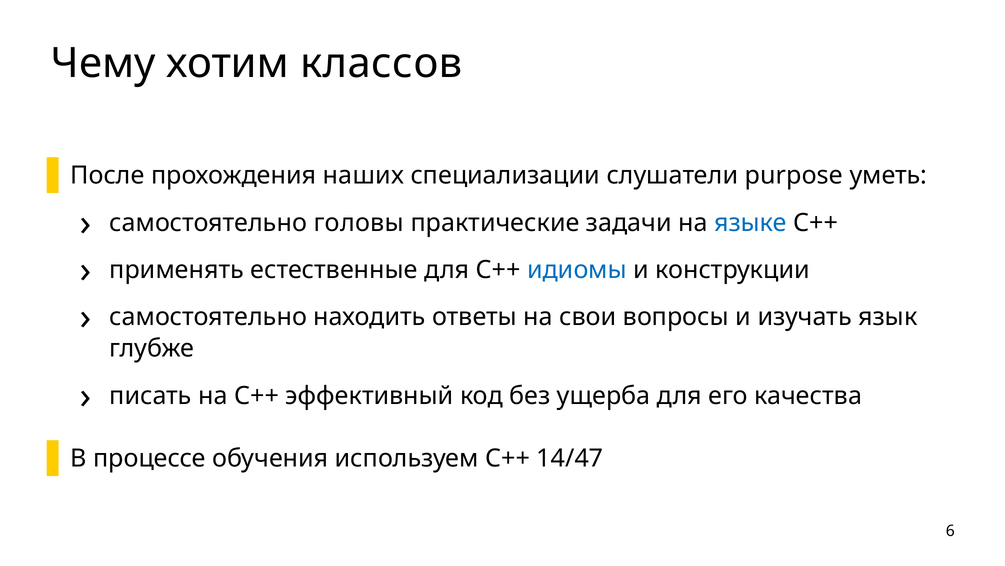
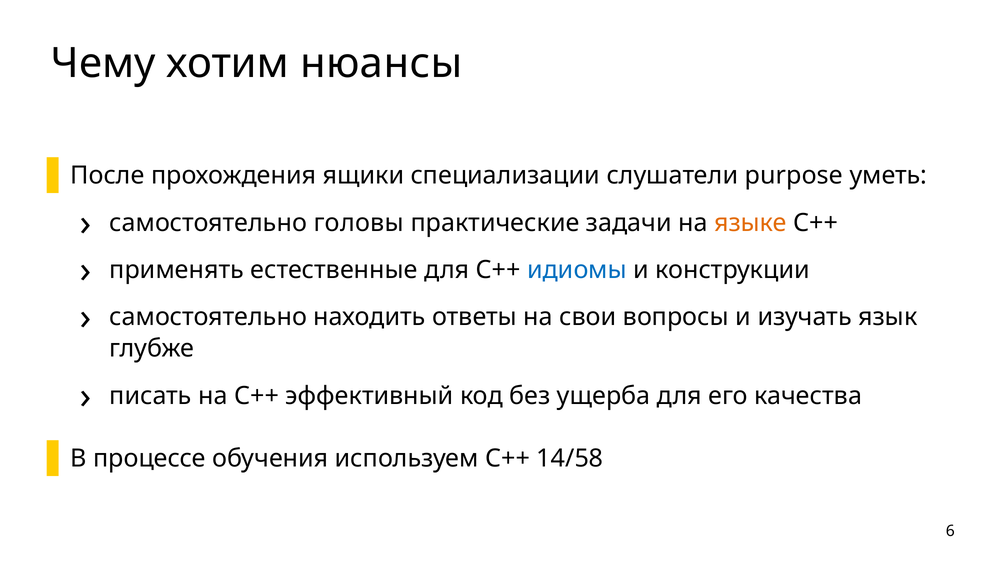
классов: классов -> нюансы
наших: наших -> ящики
языке colour: blue -> orange
14/47: 14/47 -> 14/58
